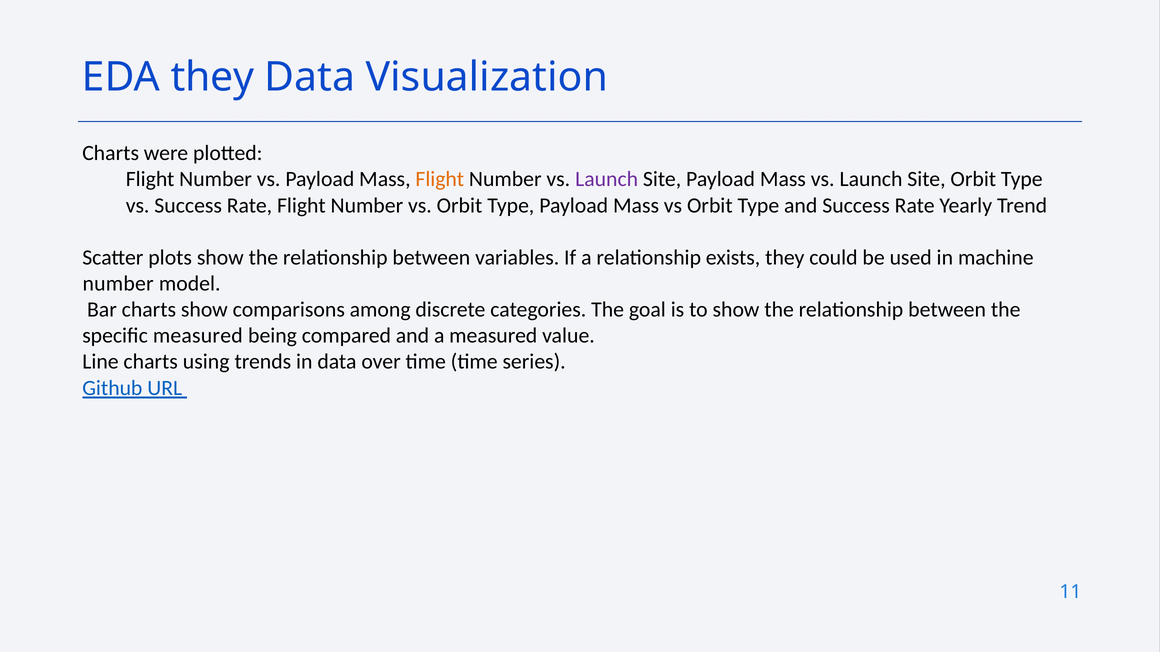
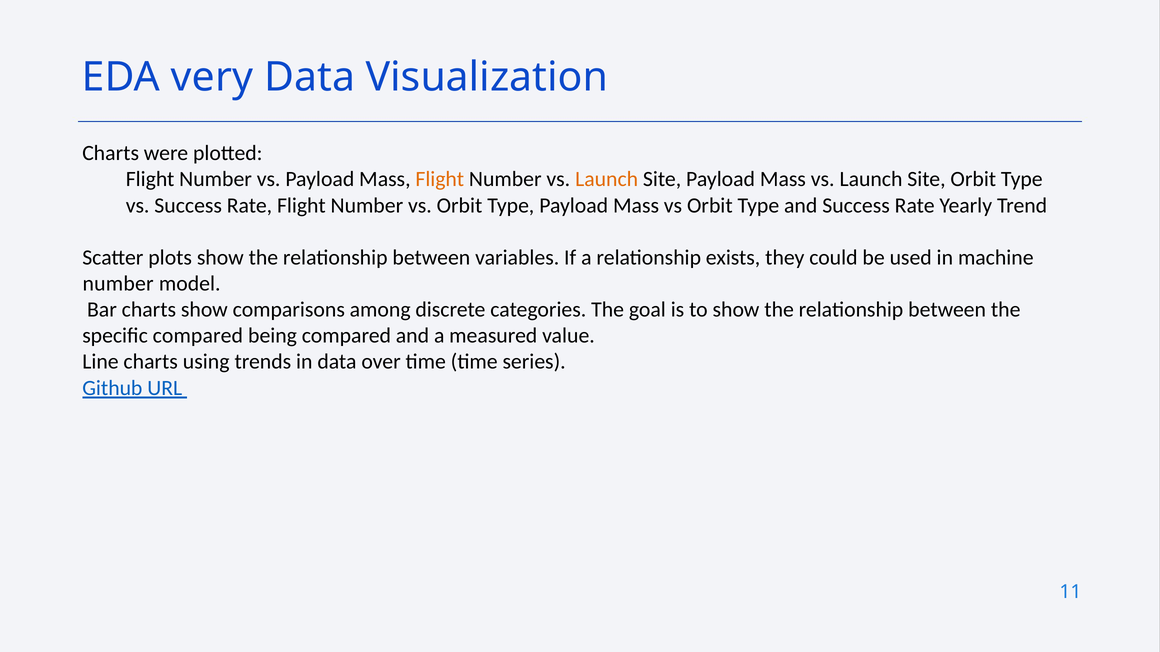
EDA they: they -> very
Launch at (607, 179) colour: purple -> orange
specific measured: measured -> compared
